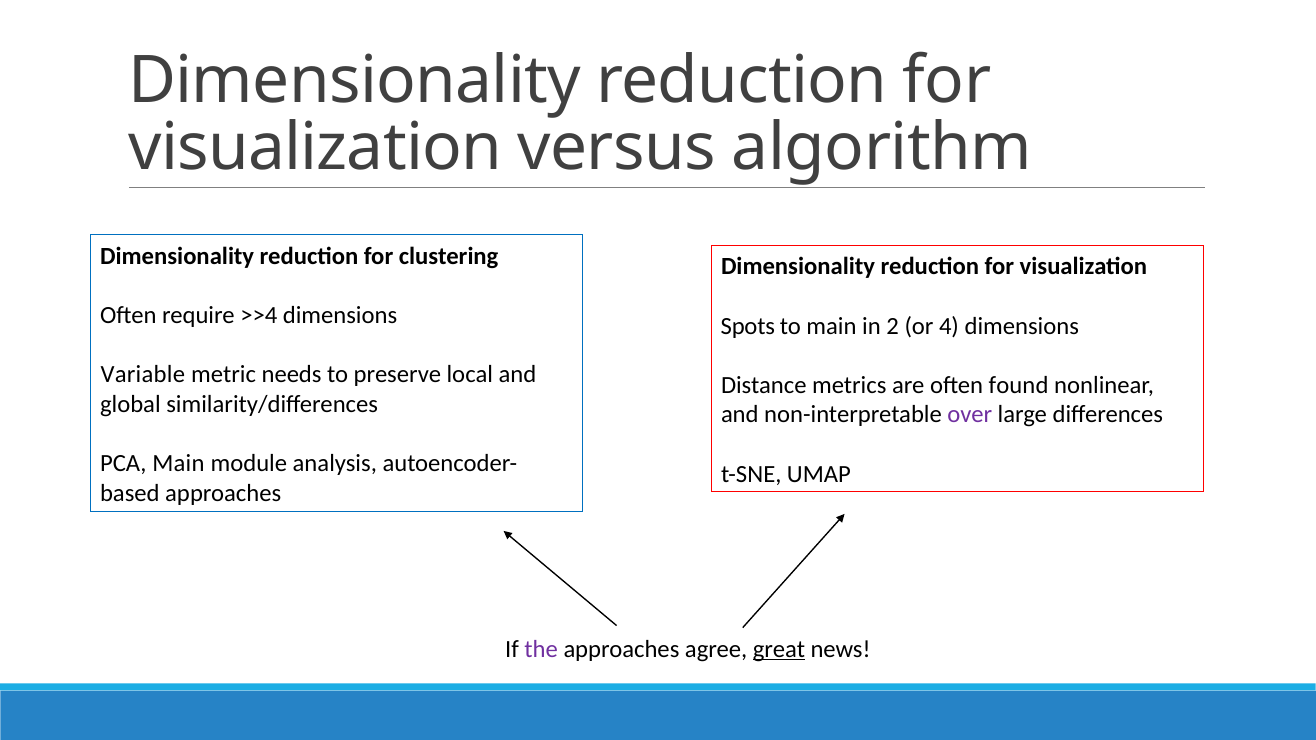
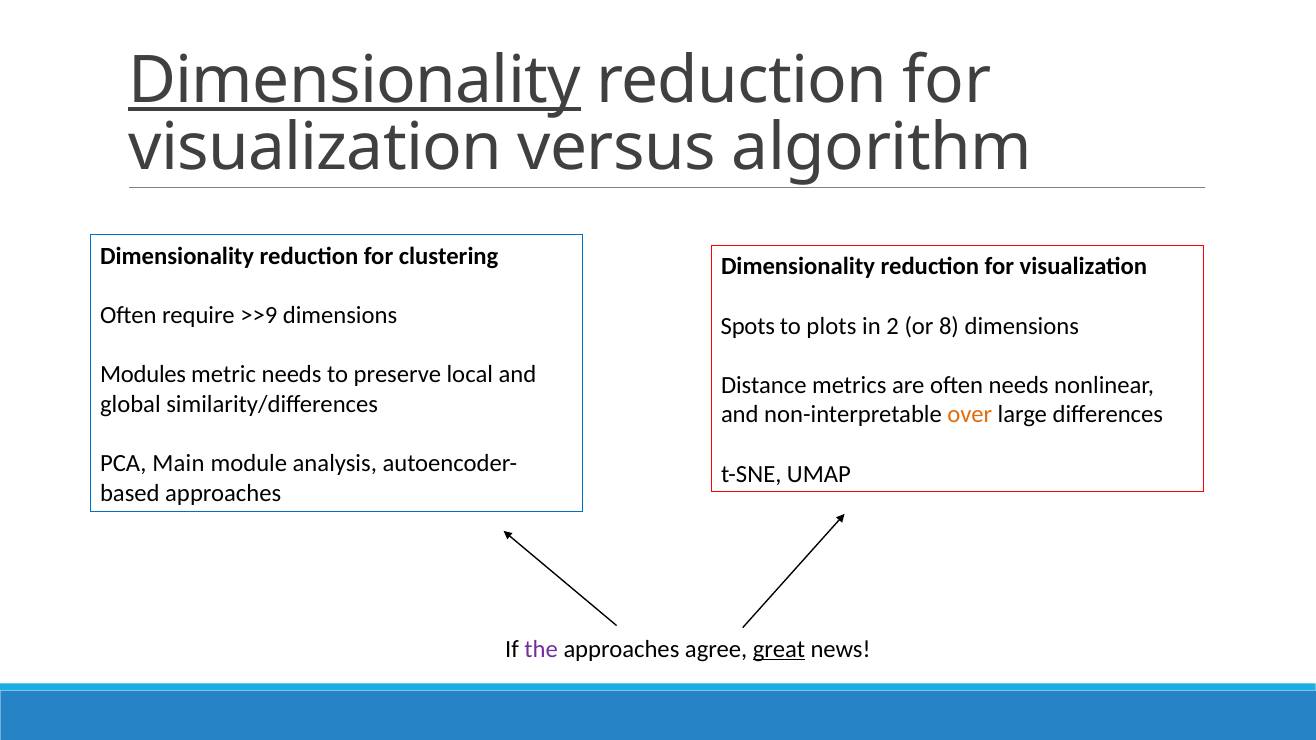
Dimensionality at (355, 80) underline: none -> present
>>4: >>4 -> >>9
to main: main -> plots
4: 4 -> 8
Variable: Variable -> Modules
often found: found -> needs
over colour: purple -> orange
